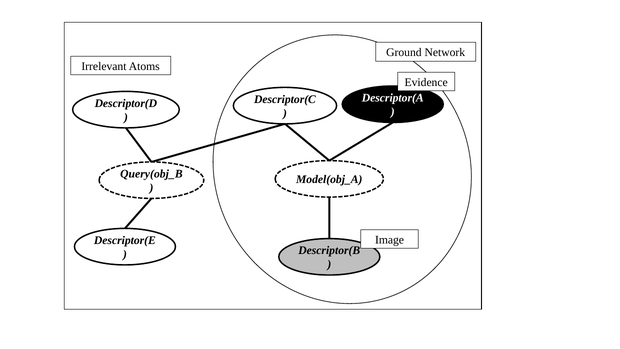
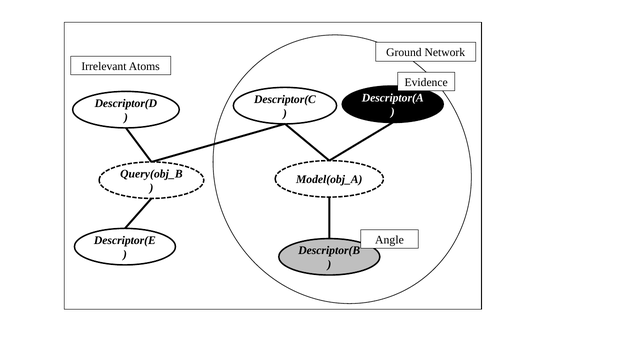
Image: Image -> Angle
